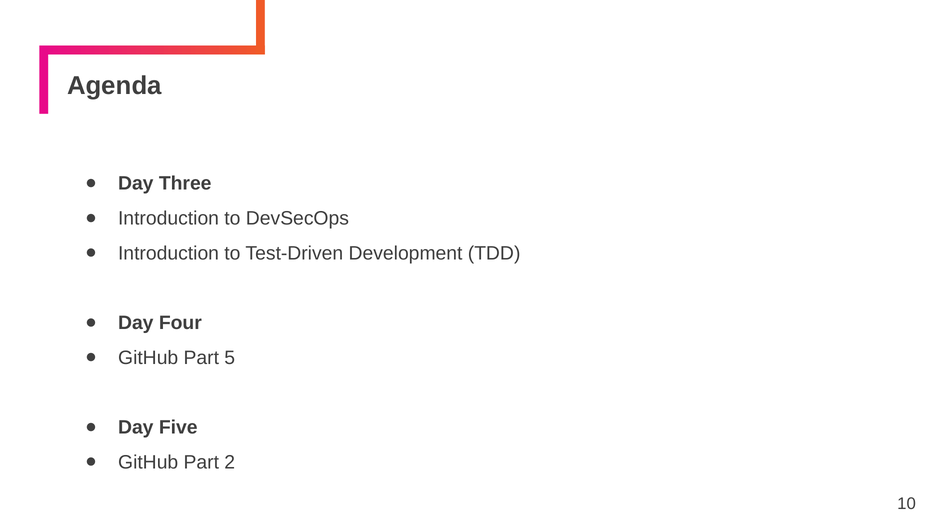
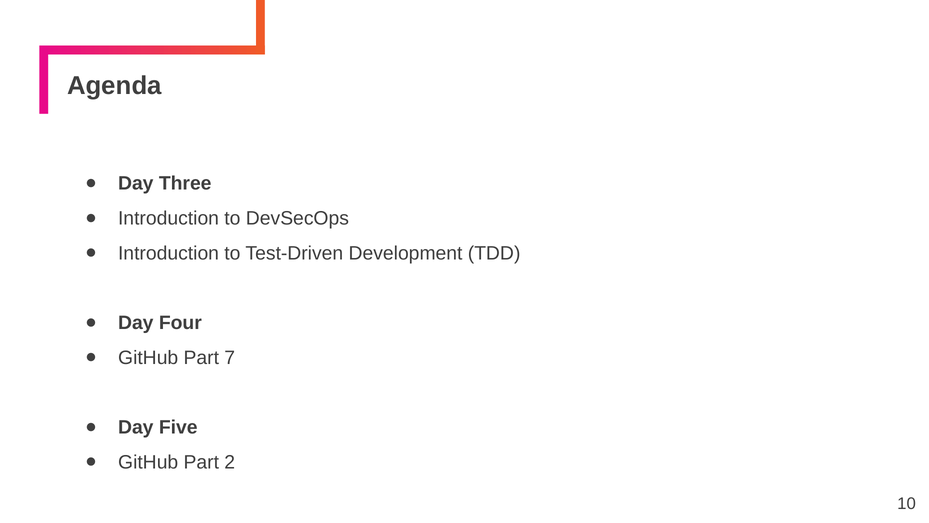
5: 5 -> 7
